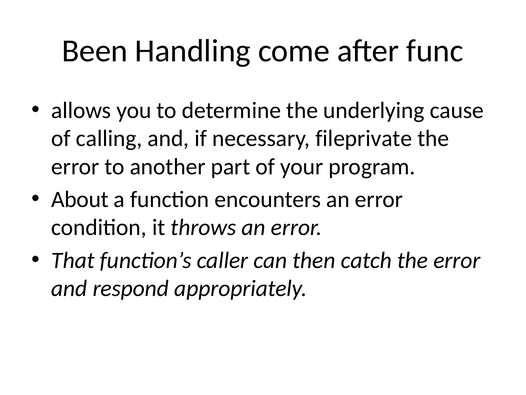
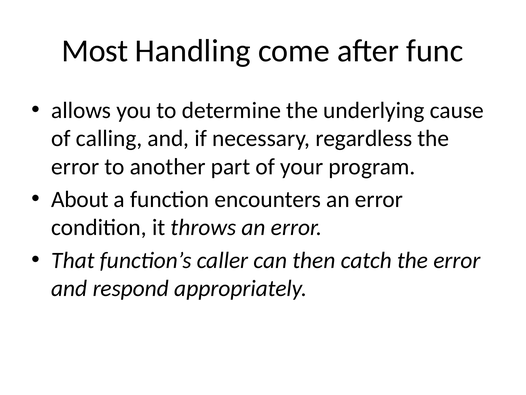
Been: Been -> Most
fileprivate: fileprivate -> regardless
